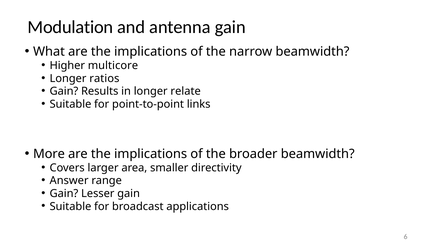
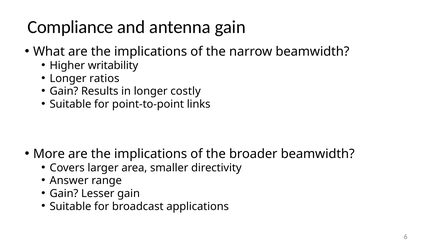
Modulation: Modulation -> Compliance
multicore: multicore -> writability
relate: relate -> costly
